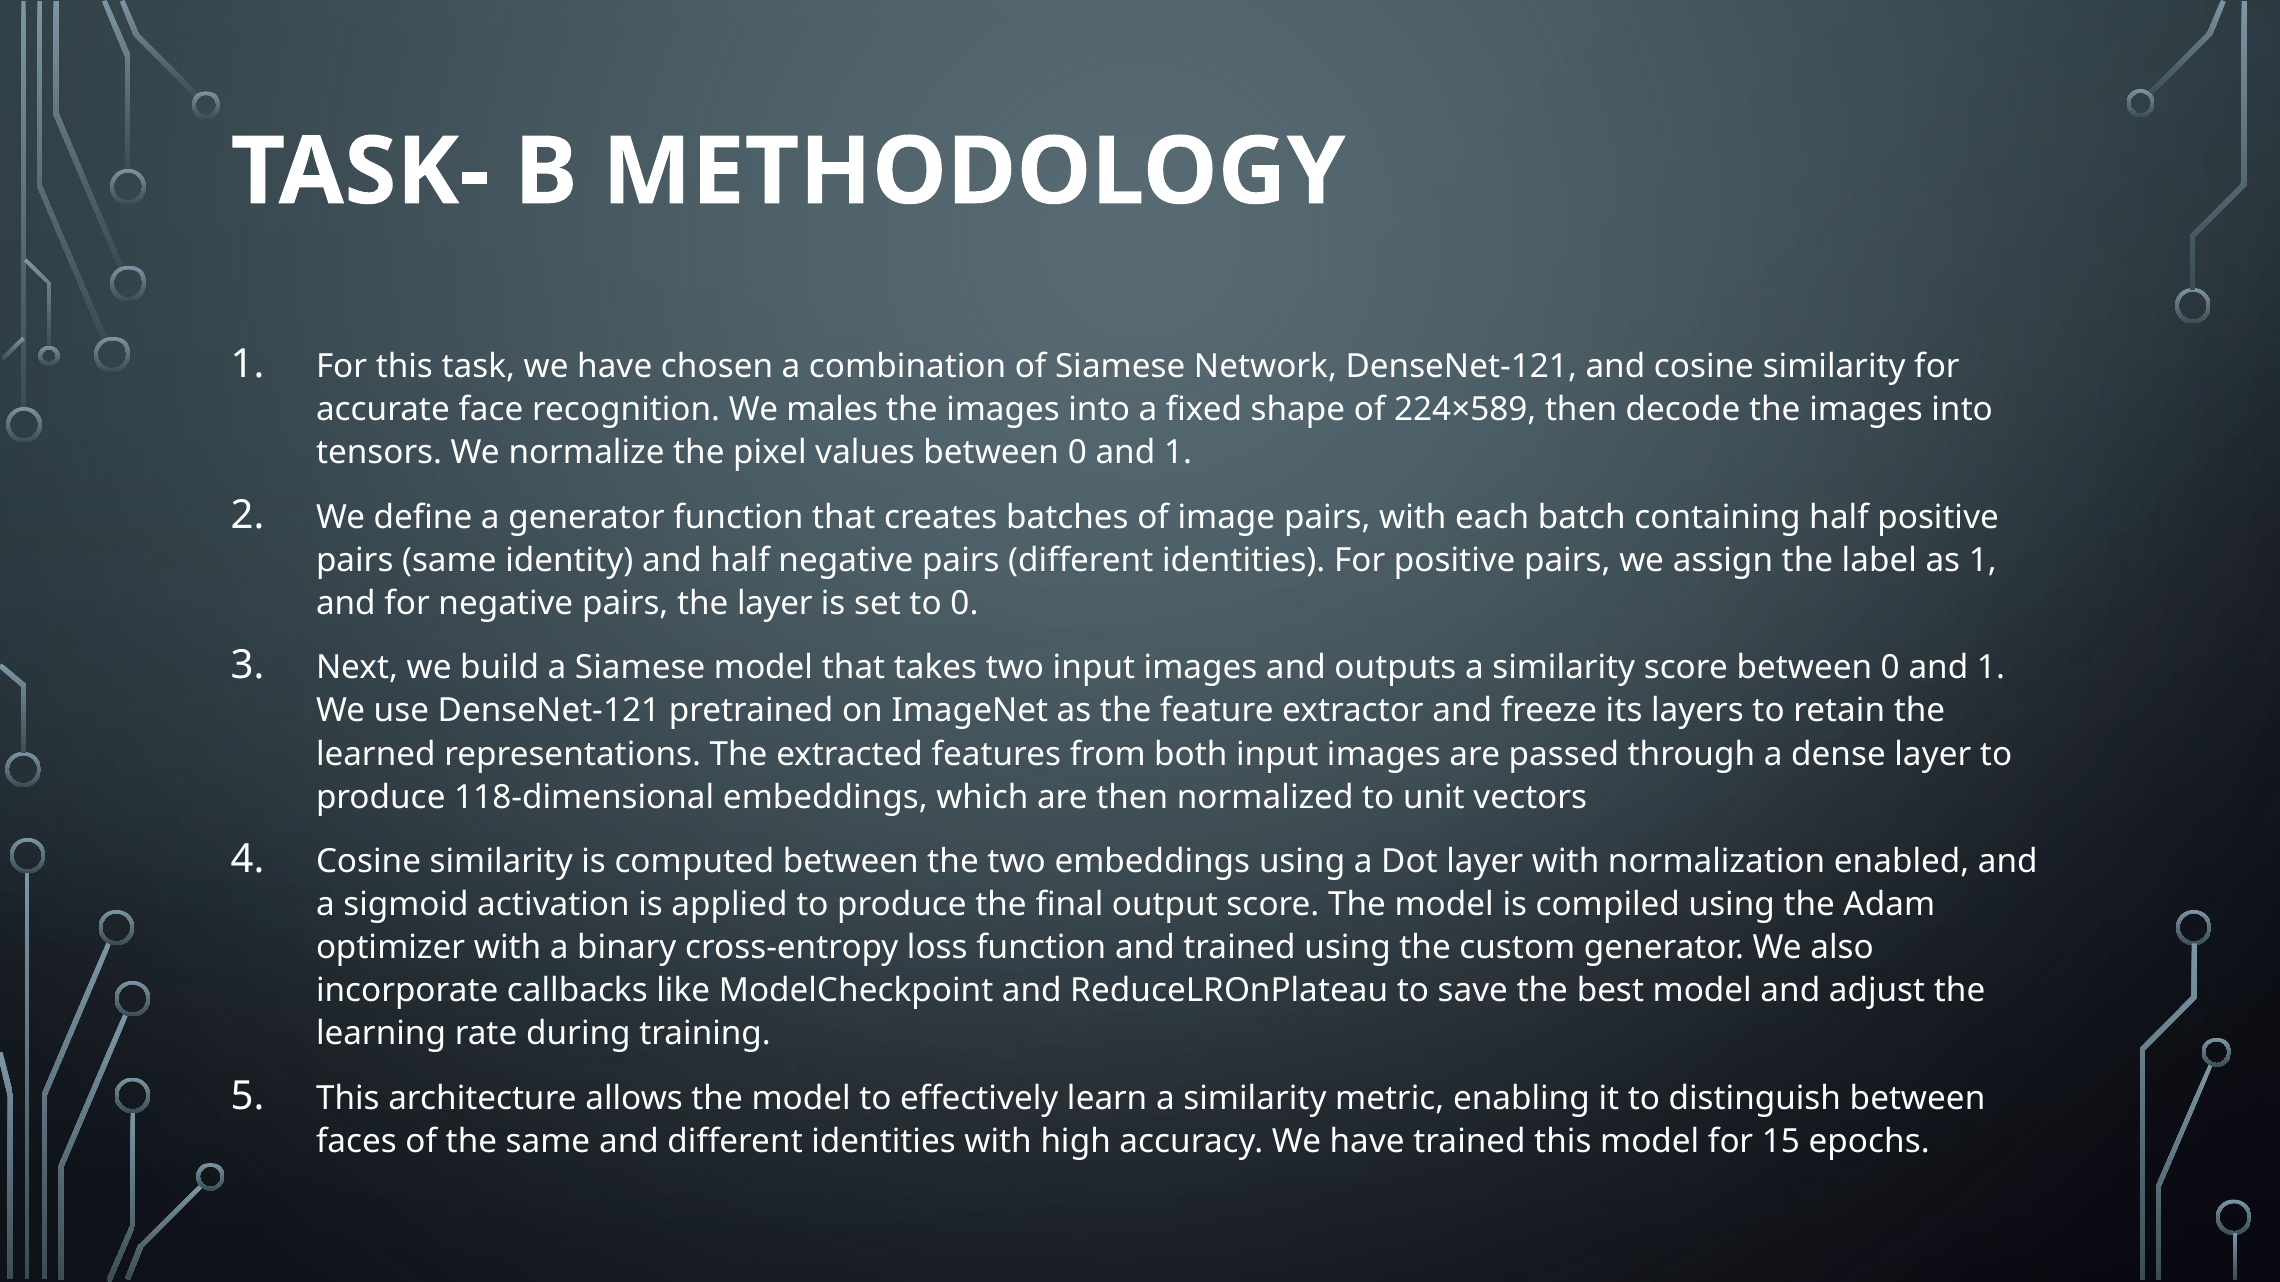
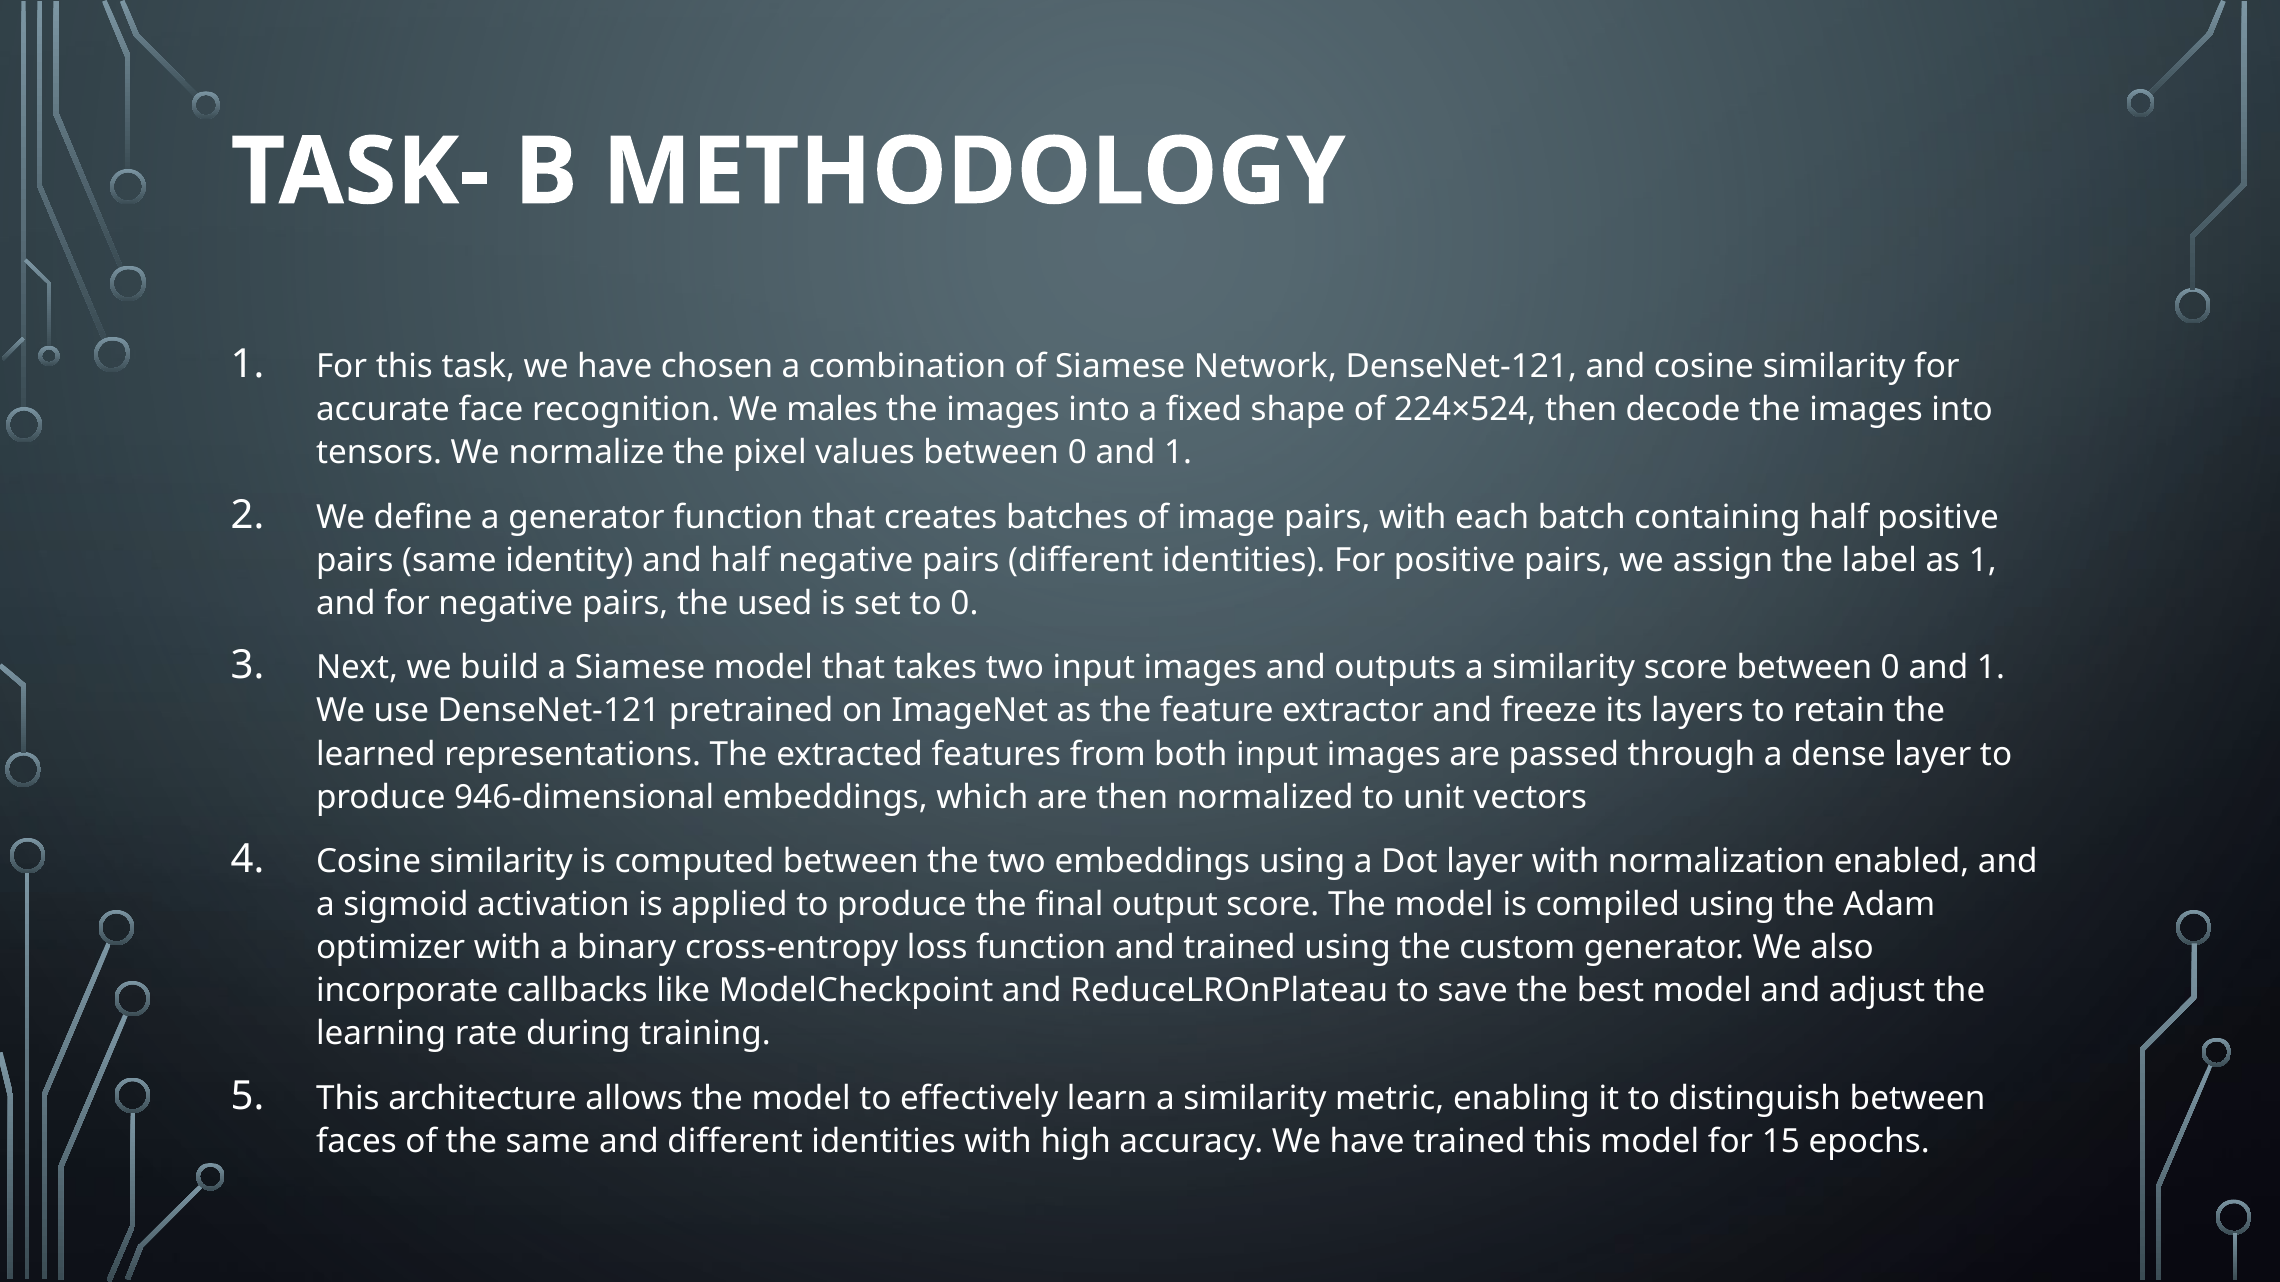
224×589: 224×589 -> 224×524
the layer: layer -> used
118-dimensional: 118-dimensional -> 946-dimensional
